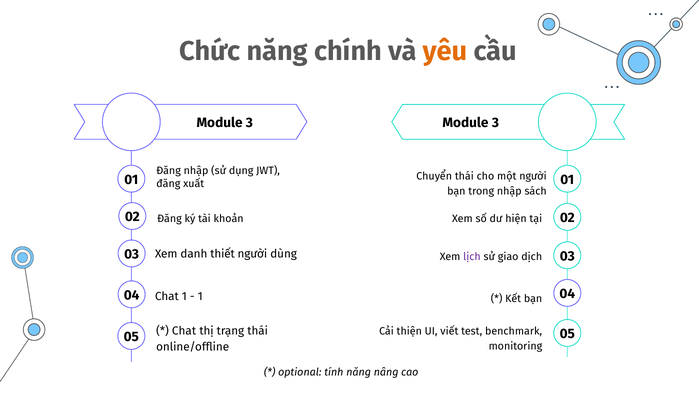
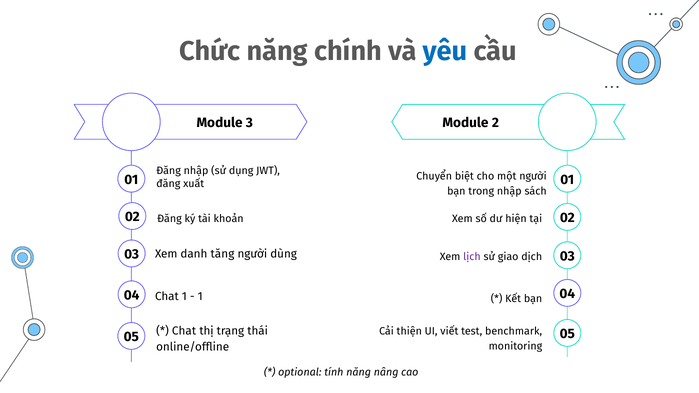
yêu colour: orange -> blue
3 at (495, 123): 3 -> 2
Chuyển thái: thái -> biệt
thiết: thiết -> tăng
